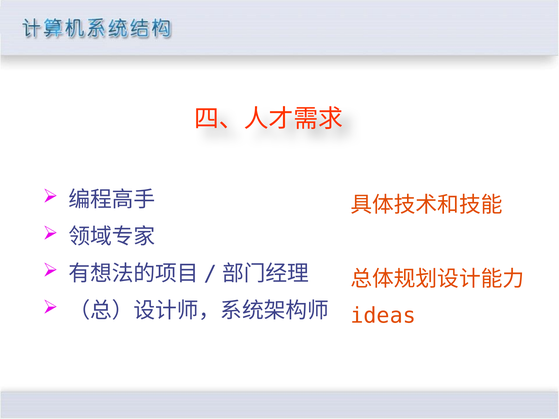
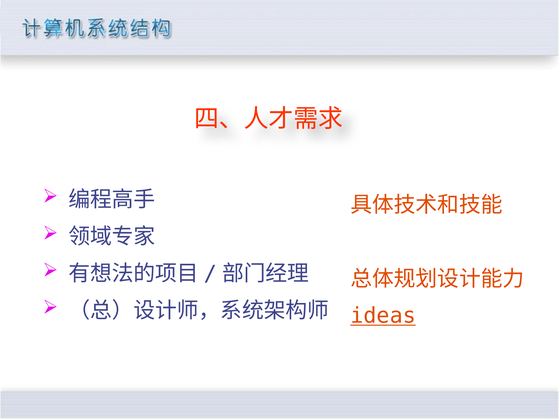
ideas underline: none -> present
